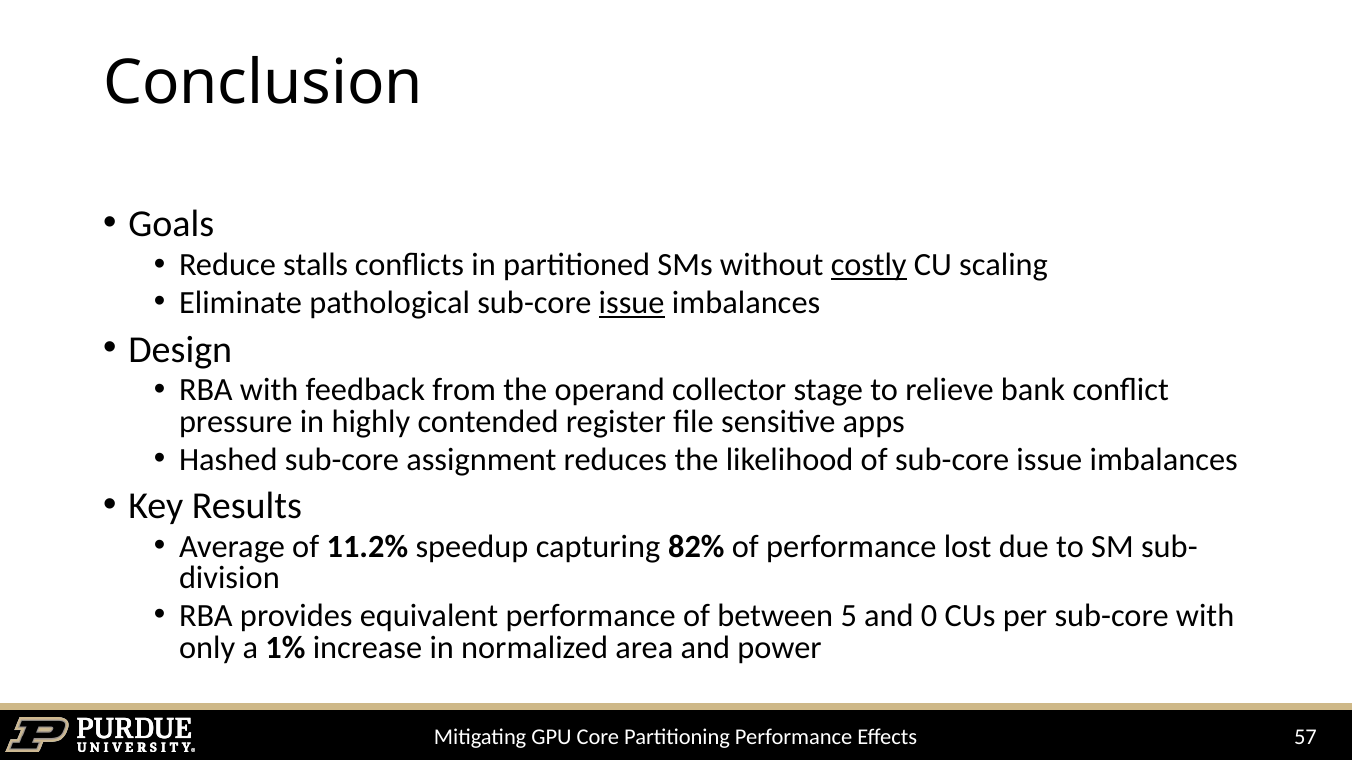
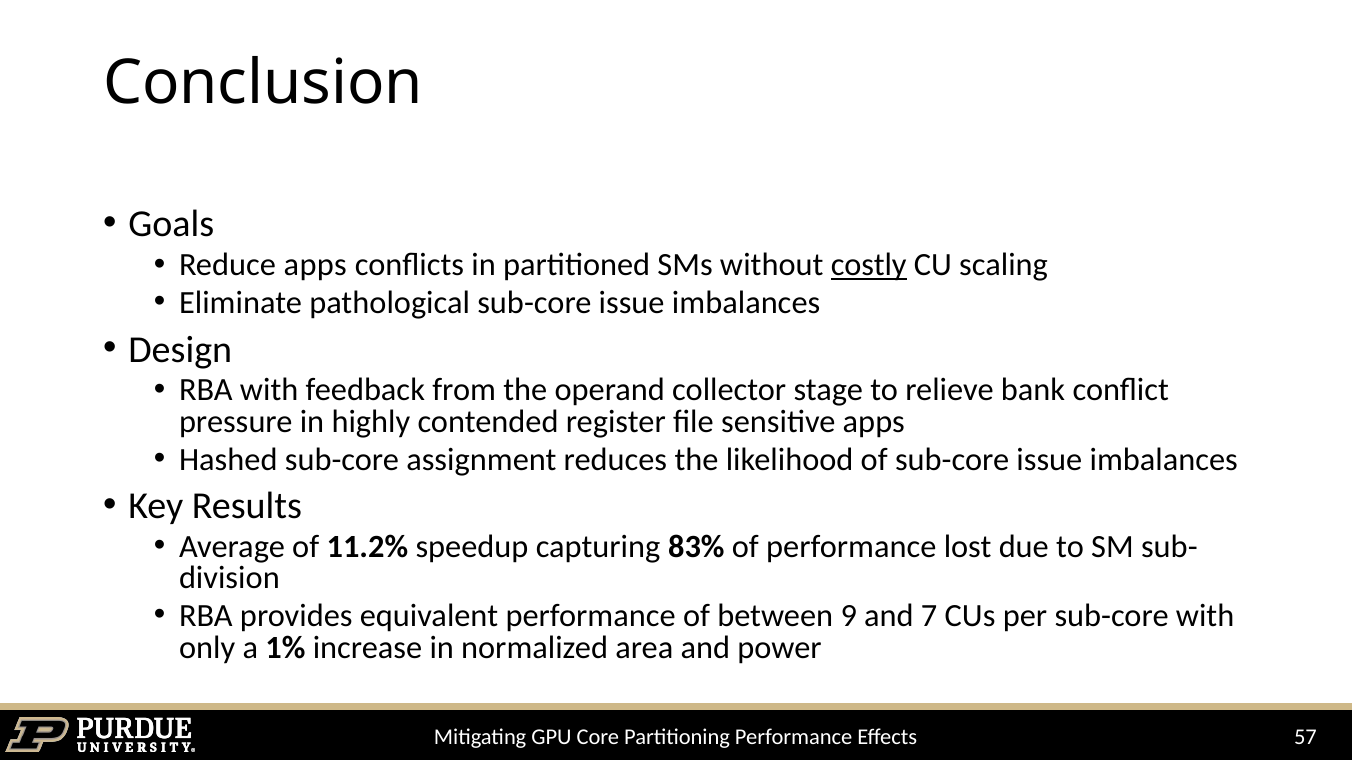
Reduce stalls: stalls -> apps
issue at (632, 303) underline: present -> none
82%: 82% -> 83%
5: 5 -> 9
0: 0 -> 7
